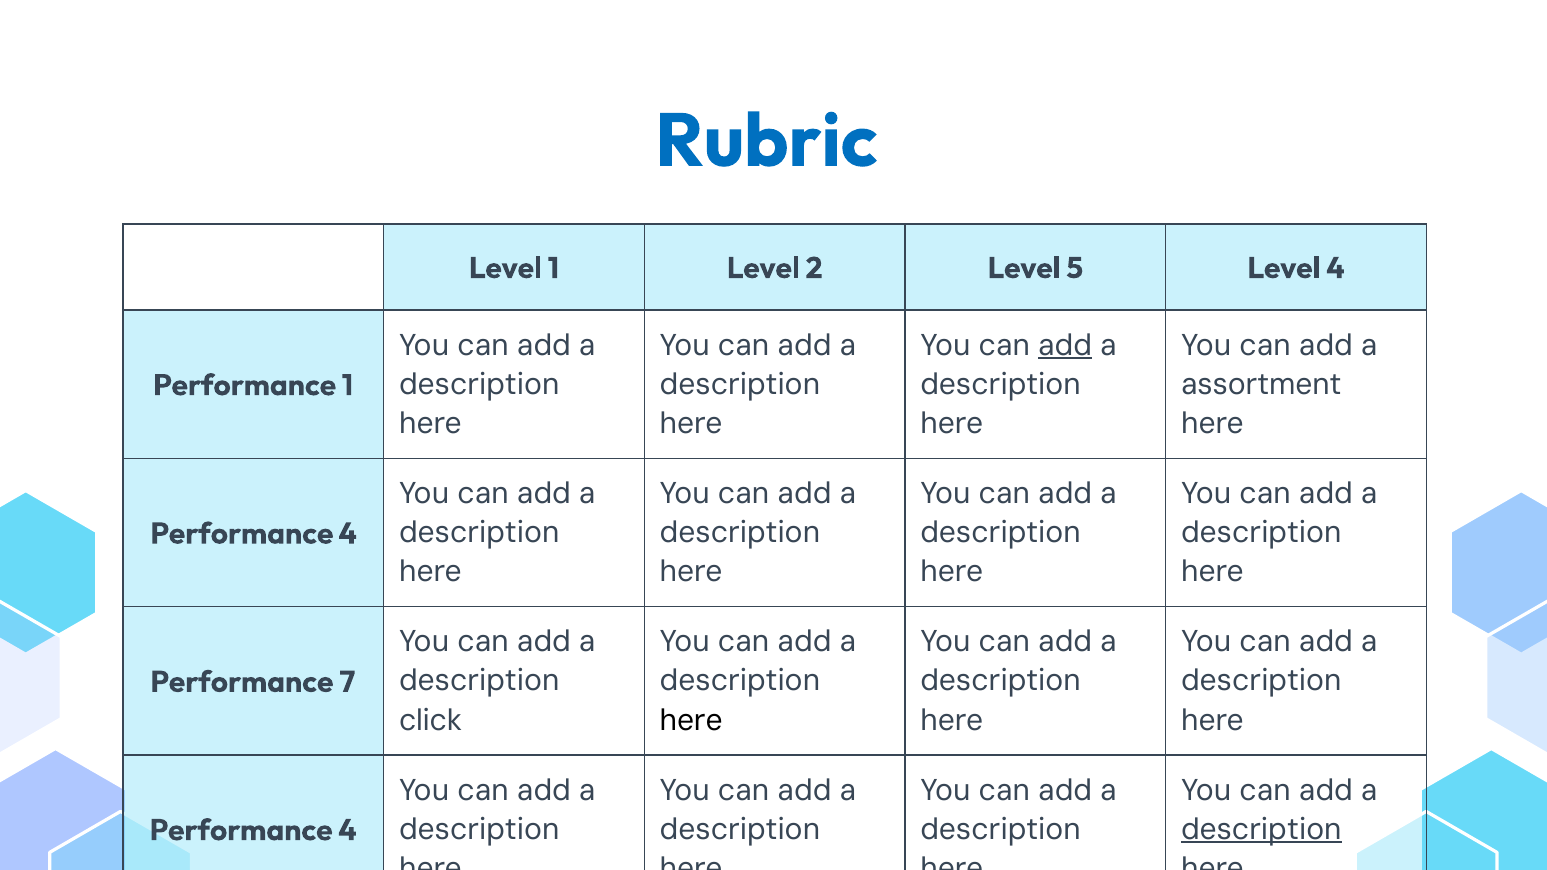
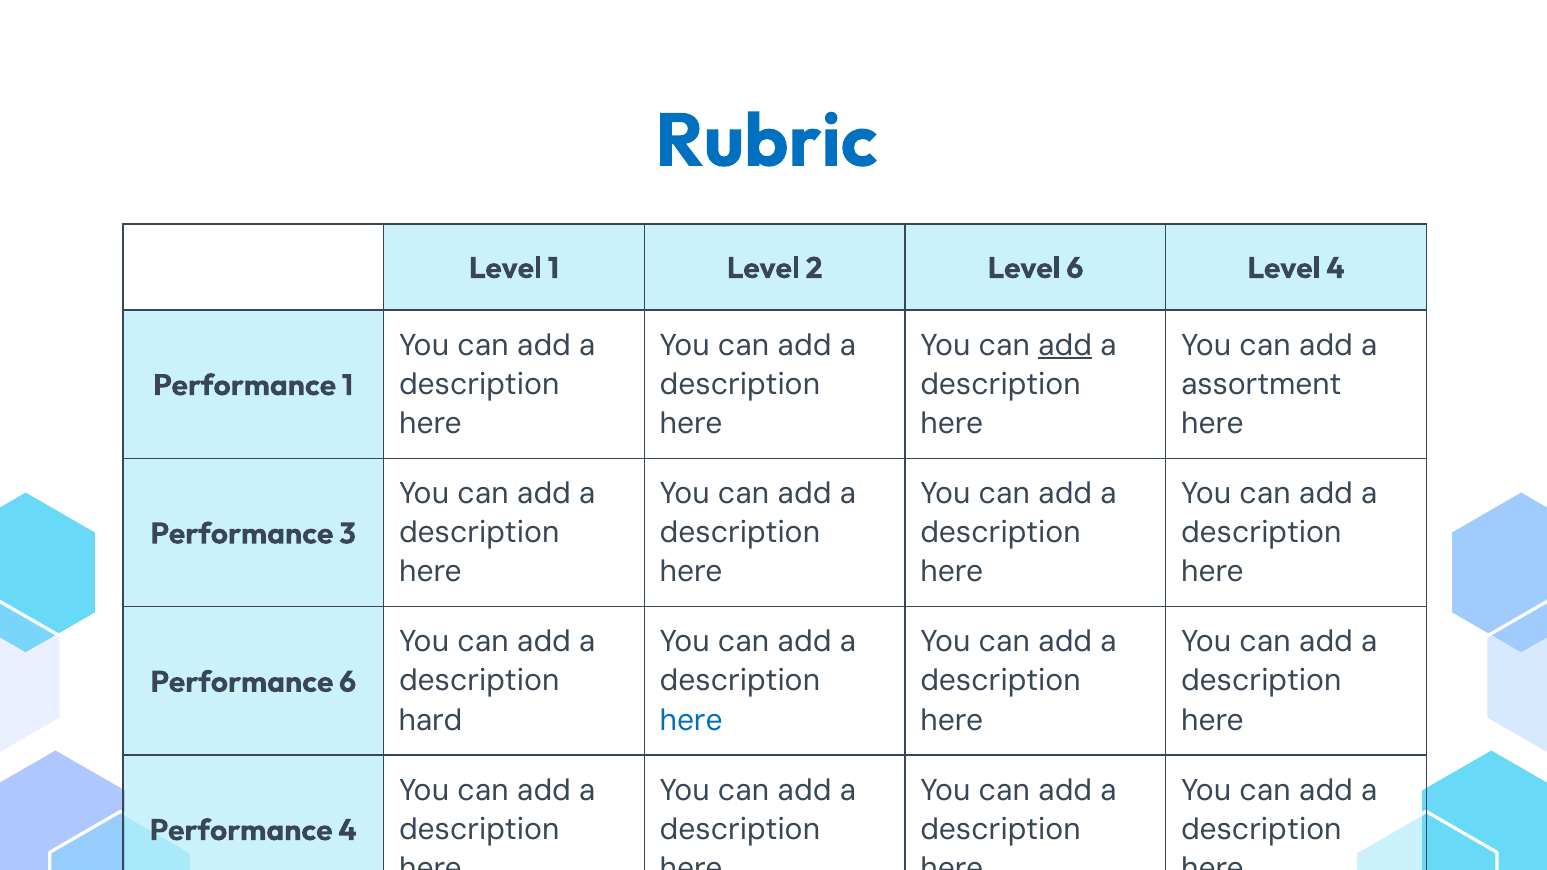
Level 5: 5 -> 6
4 at (348, 534): 4 -> 3
Performance 7: 7 -> 6
click: click -> hard
here at (691, 720) colour: black -> blue
description at (1261, 830) underline: present -> none
